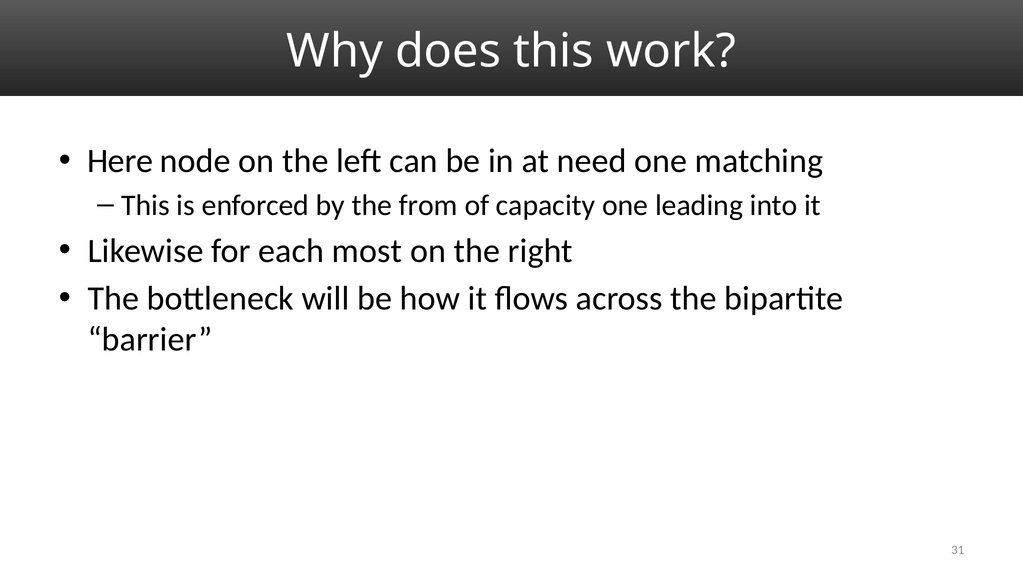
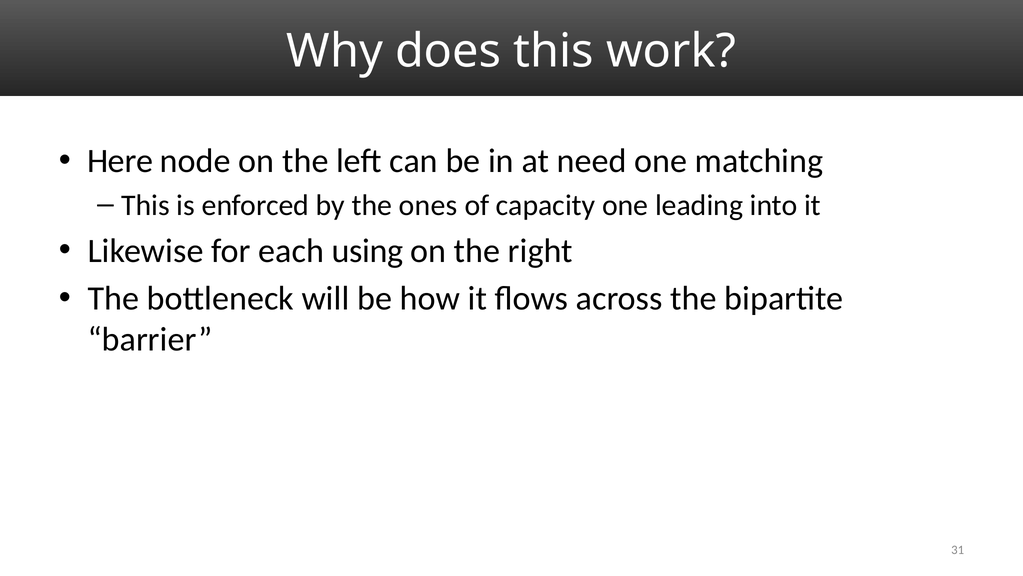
from: from -> ones
most: most -> using
